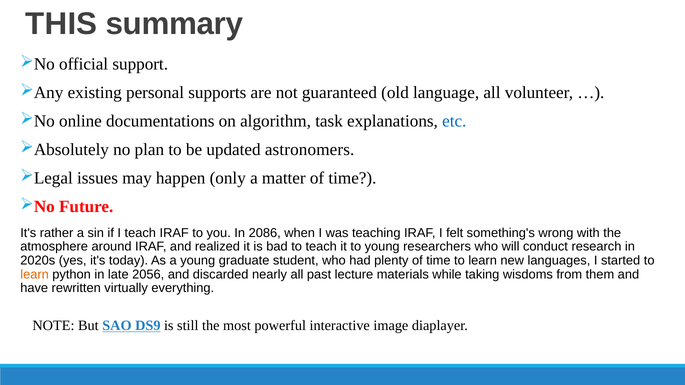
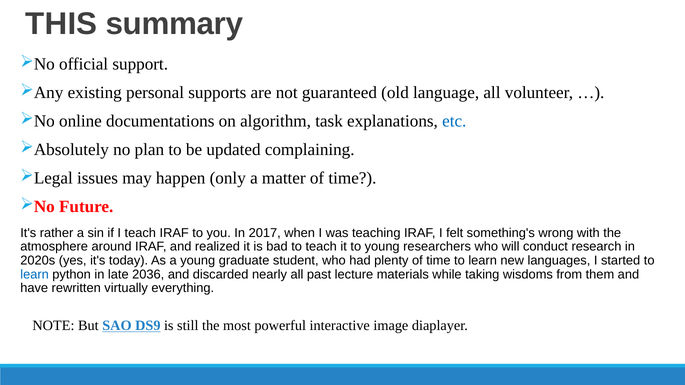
astronomers: astronomers -> complaining
2086: 2086 -> 2017
learn at (35, 275) colour: orange -> blue
2056: 2056 -> 2036
